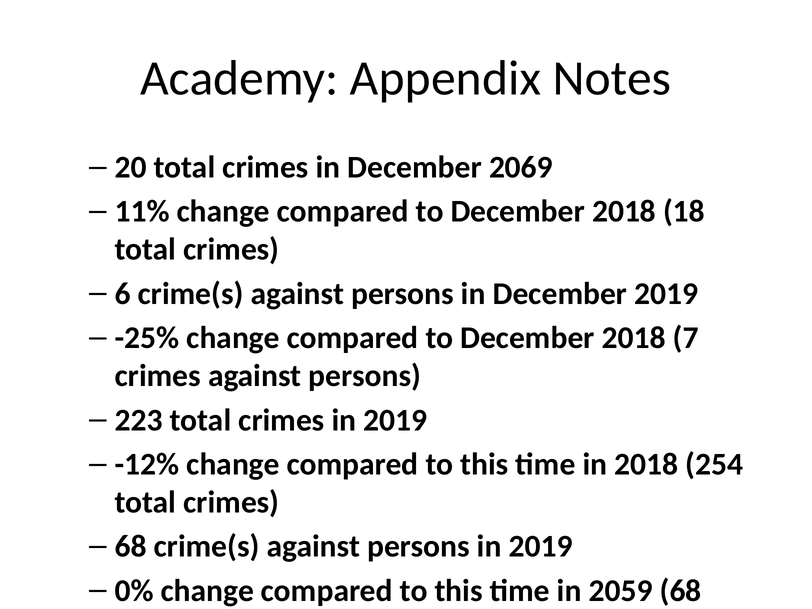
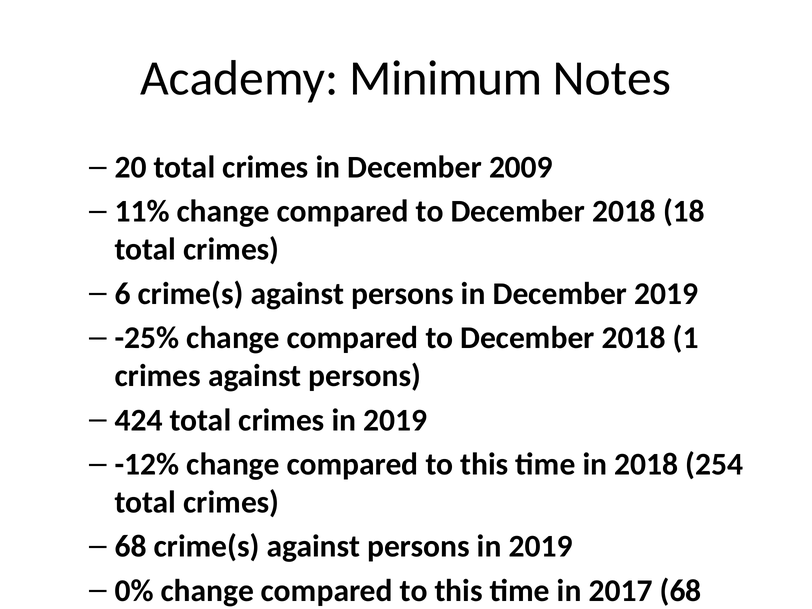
Appendix: Appendix -> Minimum
2069: 2069 -> 2009
7: 7 -> 1
223: 223 -> 424
2059: 2059 -> 2017
